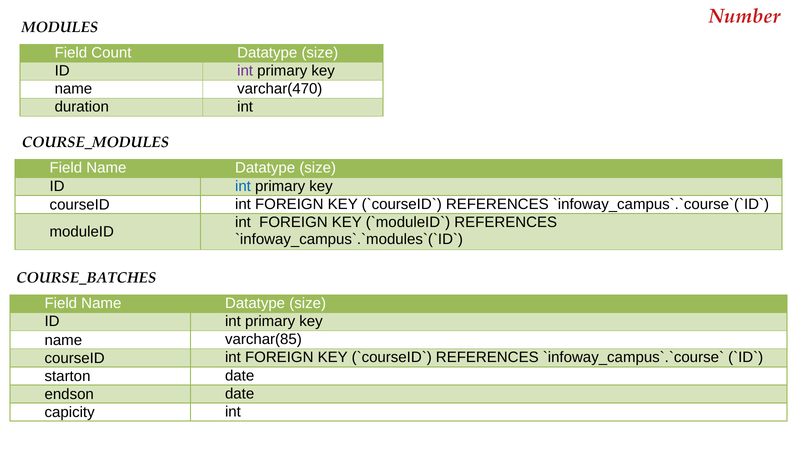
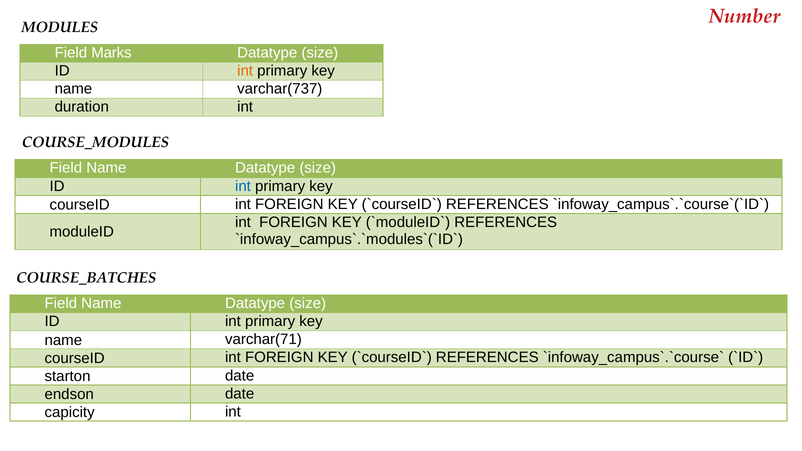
Count: Count -> Marks
int at (245, 71) colour: purple -> orange
varchar(470: varchar(470 -> varchar(737
varchar(85: varchar(85 -> varchar(71
